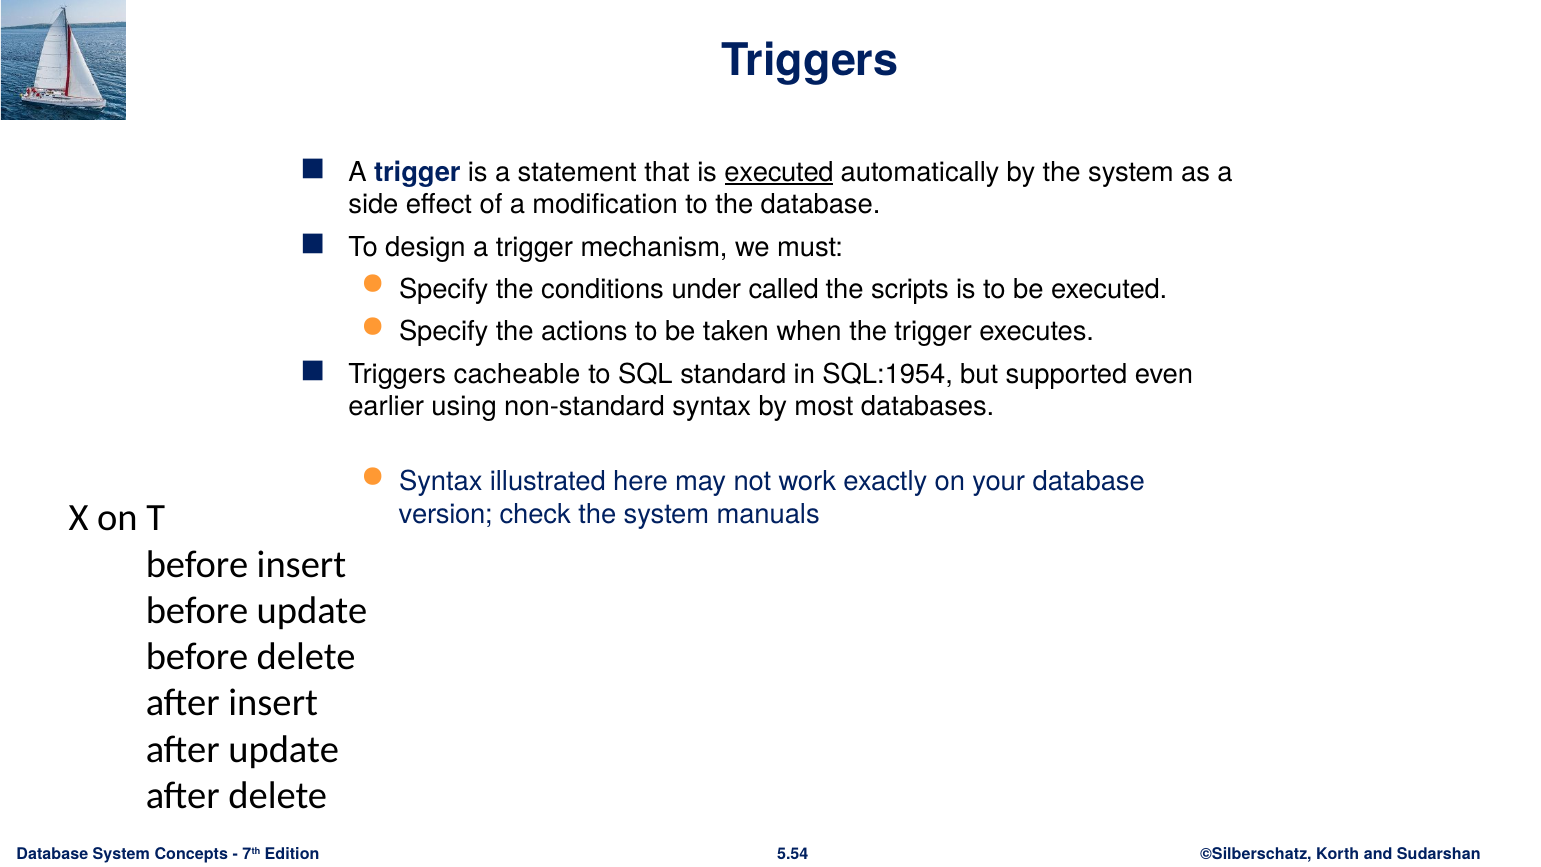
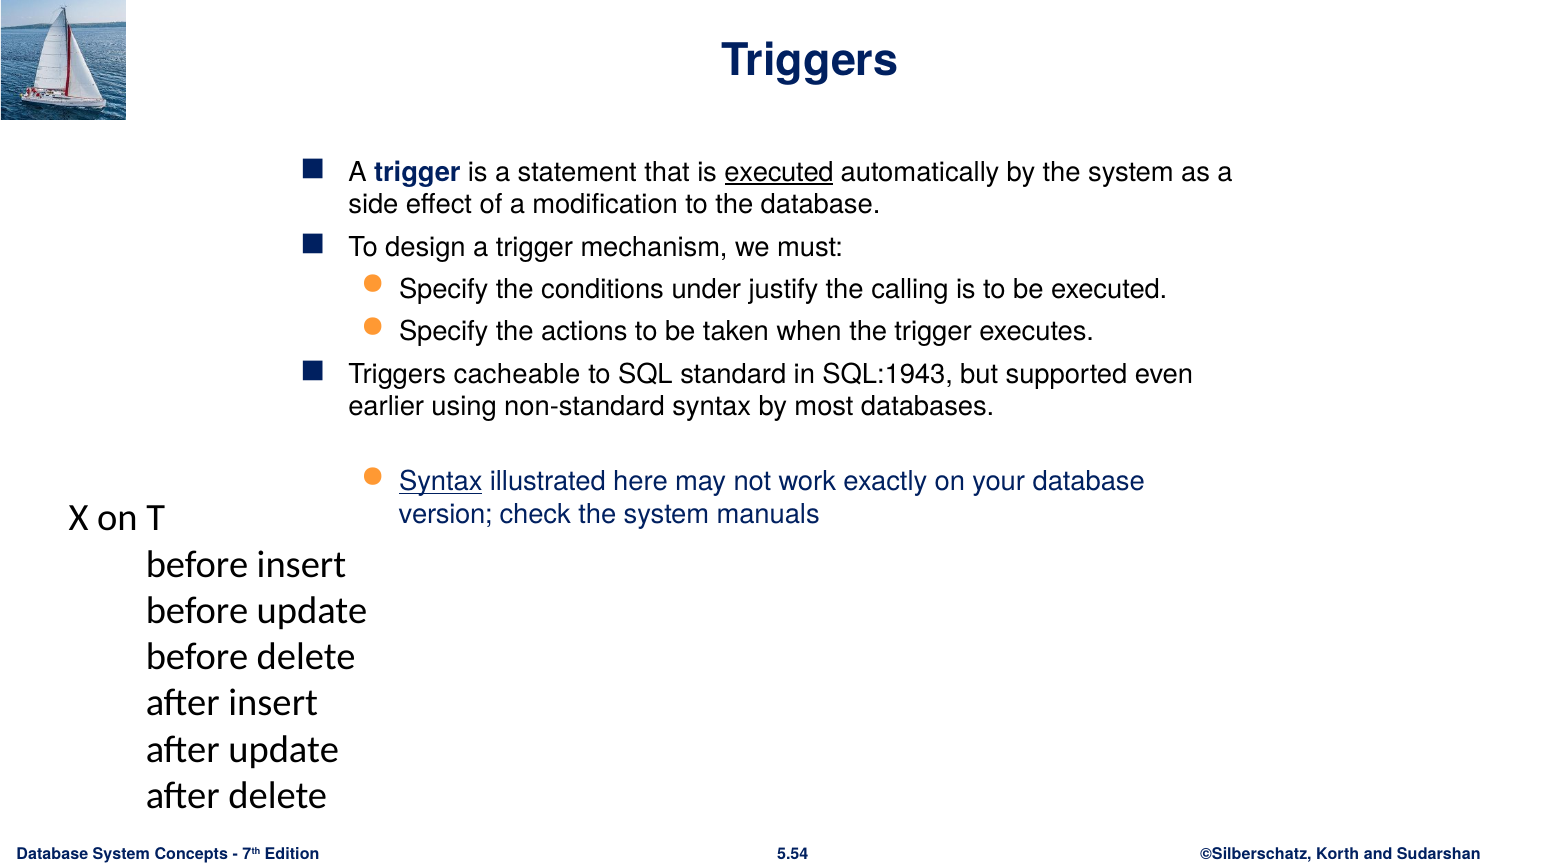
called: called -> justify
scripts: scripts -> calling
SQL:1954: SQL:1954 -> SQL:1943
Syntax at (441, 482) underline: none -> present
